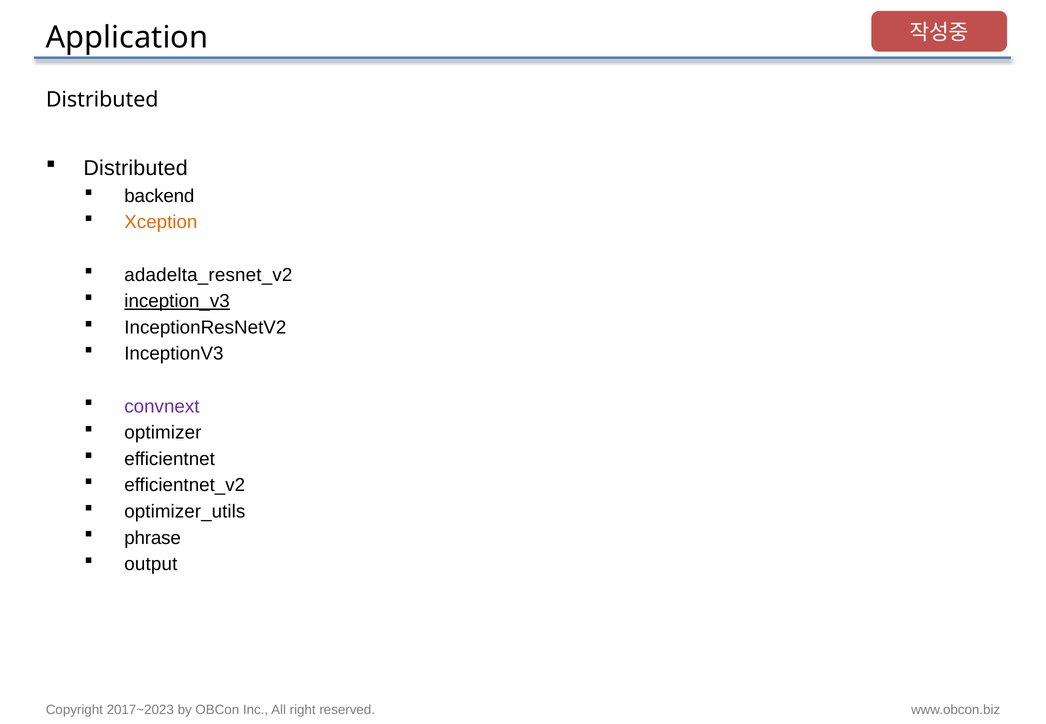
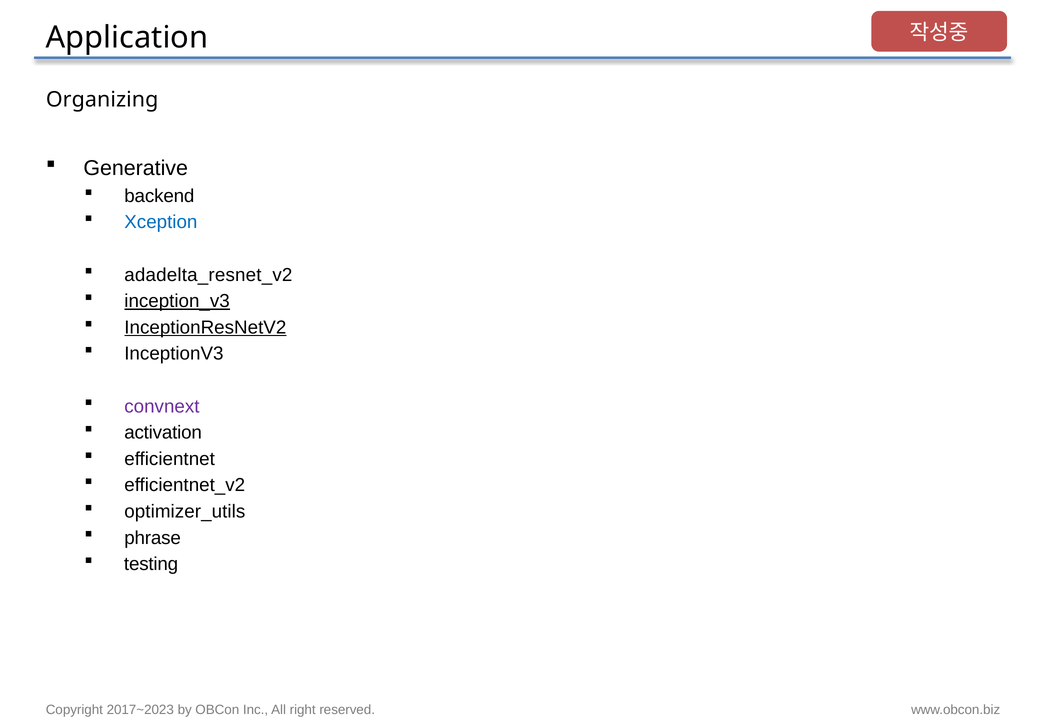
Distributed at (102, 100): Distributed -> Organizing
Distributed at (136, 168): Distributed -> Generative
Xception colour: orange -> blue
InceptionResNetV2 underline: none -> present
optimizer: optimizer -> activation
output: output -> testing
